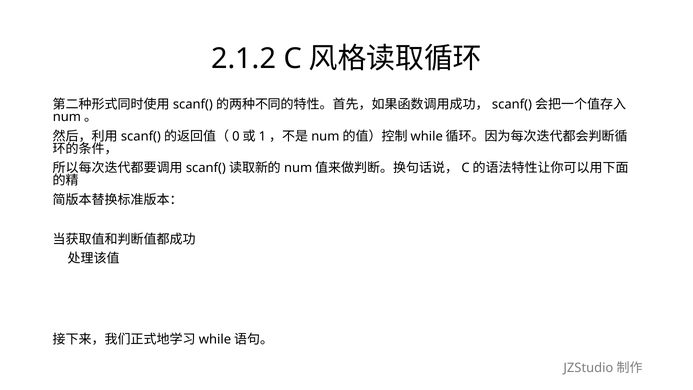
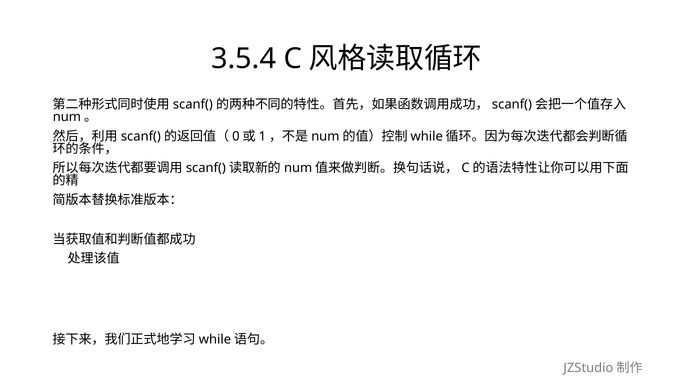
2.1.2: 2.1.2 -> 3.5.4
